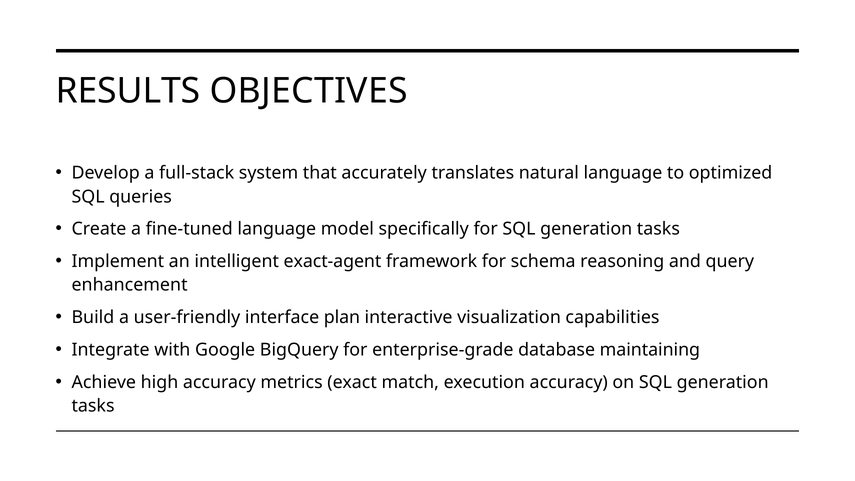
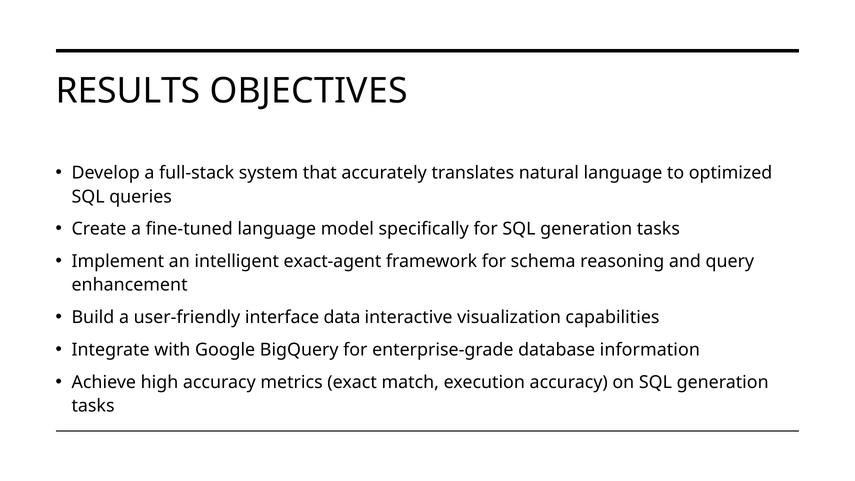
plan: plan -> data
maintaining: maintaining -> information
